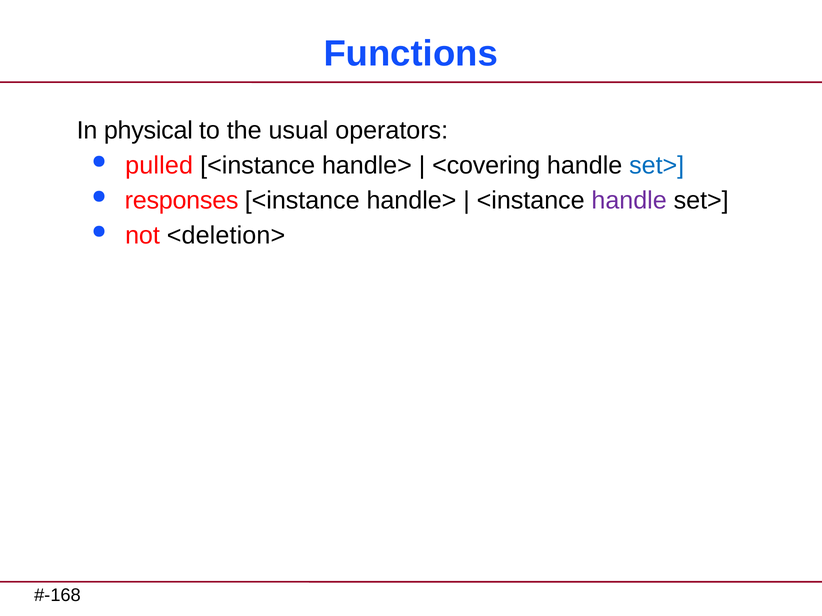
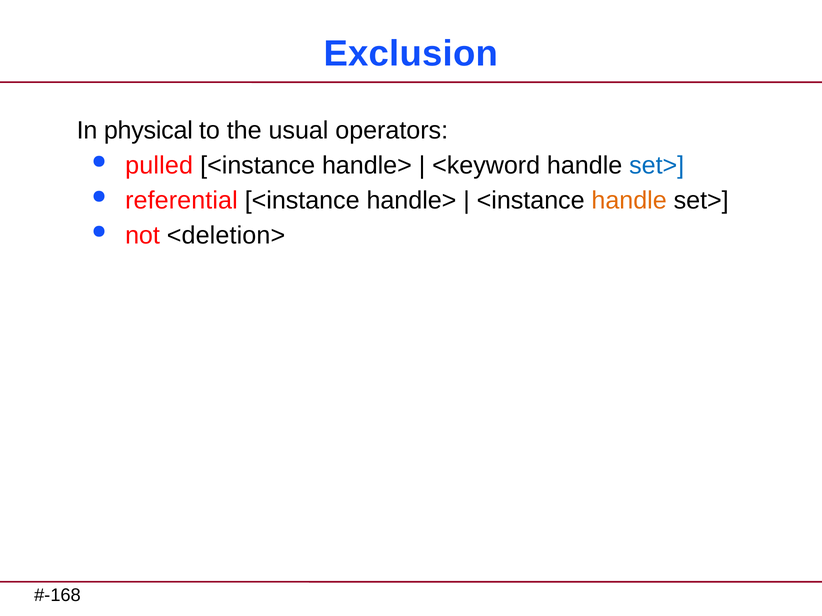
Functions: Functions -> Exclusion
<covering: <covering -> <keyword
responses: responses -> referential
handle at (629, 201) colour: purple -> orange
